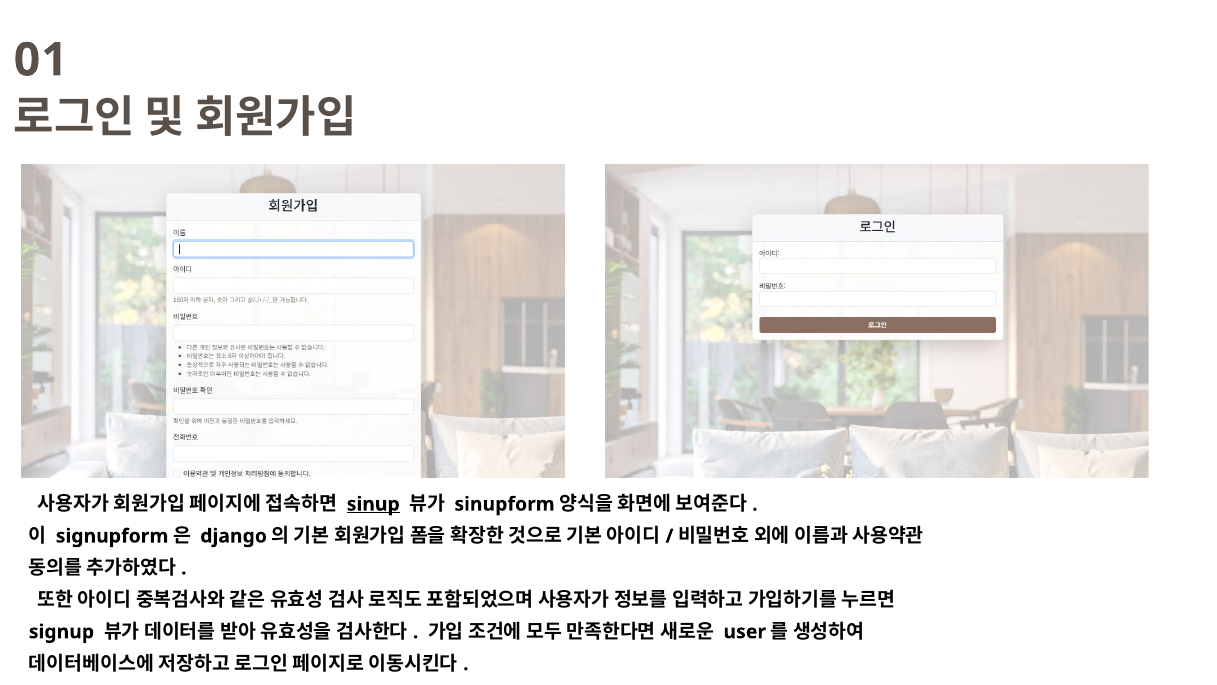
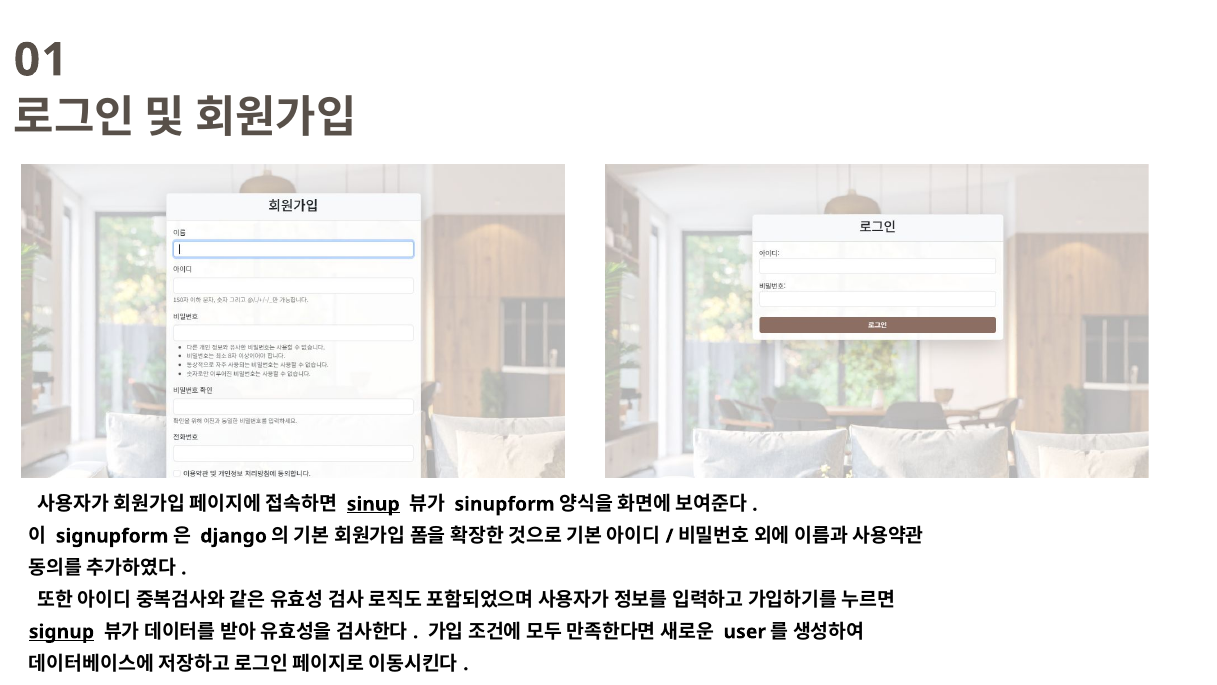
signup underline: none -> present
